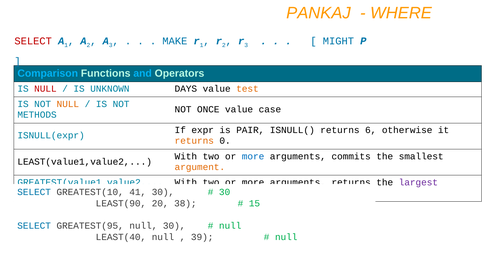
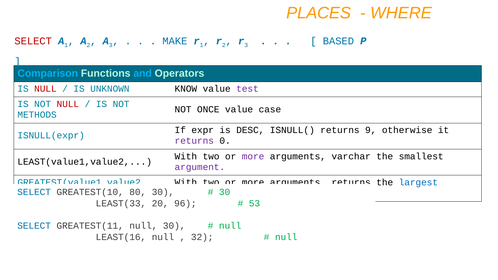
PANKAJ: PANKAJ -> PLACES
MIGHT: MIGHT -> BASED
DAYS: DAYS -> KNOW
test colour: orange -> purple
NULL at (68, 104) colour: orange -> red
PAIR: PAIR -> DESC
6: 6 -> 9
returns at (194, 141) colour: orange -> purple
more at (253, 156) colour: blue -> purple
commits: commits -> varchar
argument at (200, 167) colour: orange -> purple
largest colour: purple -> blue
41: 41 -> 80
LEAST(90: LEAST(90 -> LEAST(33
38: 38 -> 96
15: 15 -> 53
GREATEST(95: GREATEST(95 -> GREATEST(11
LEAST(40: LEAST(40 -> LEAST(16
39: 39 -> 32
